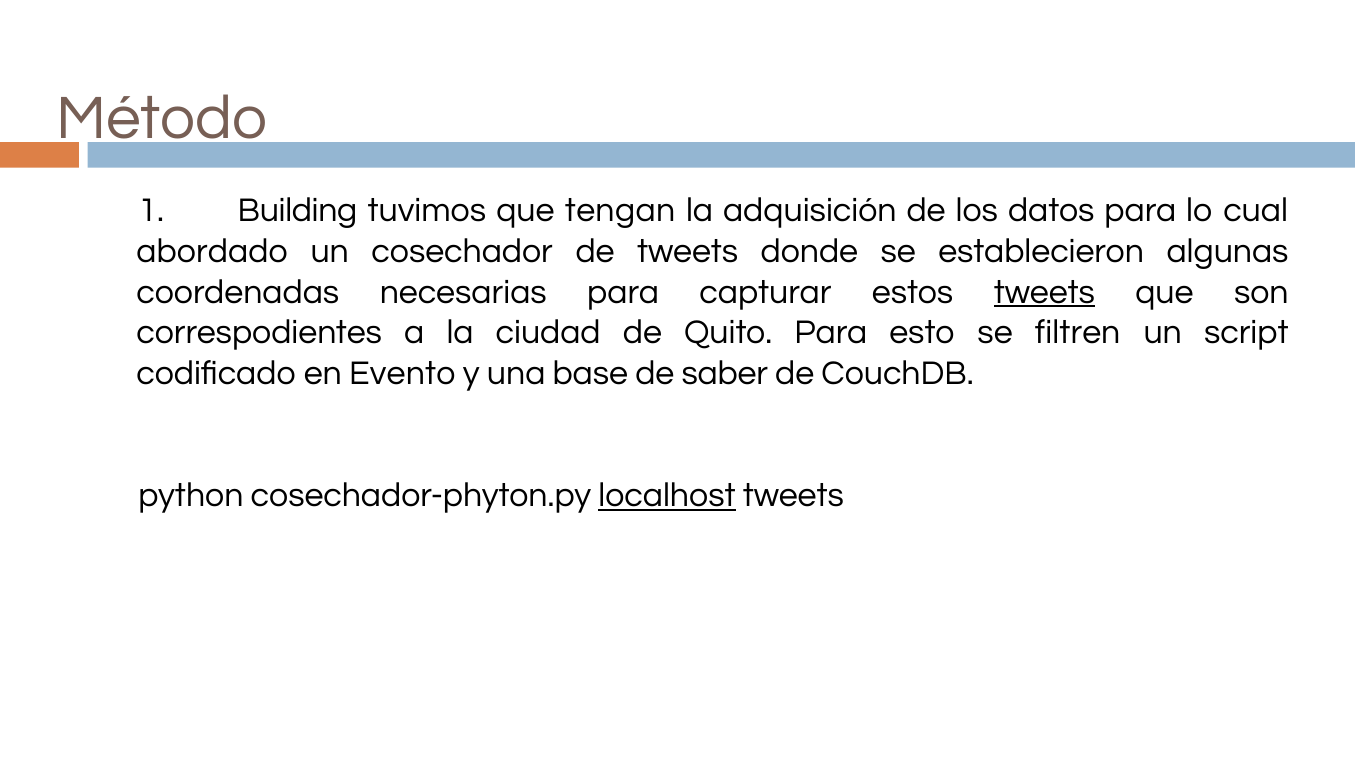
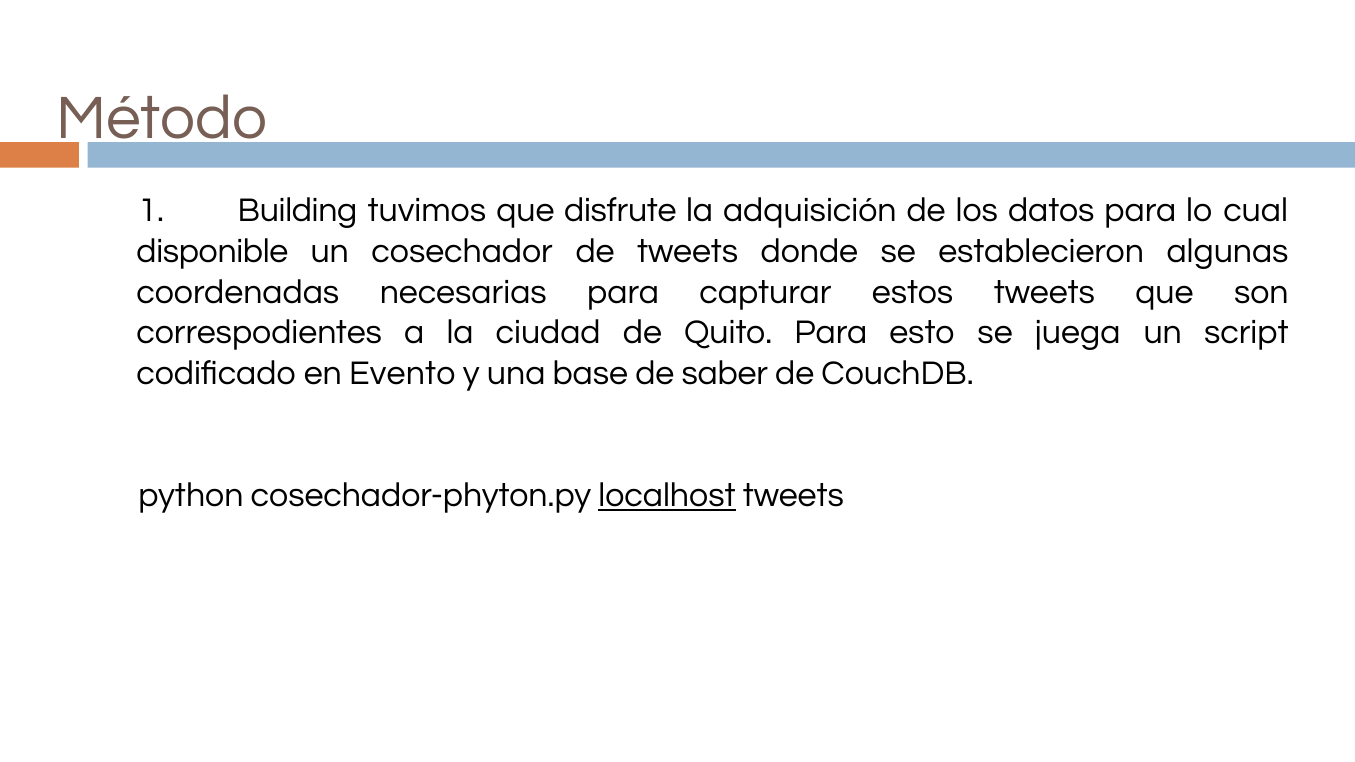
tengan: tengan -> disfrute
abordado: abordado -> disponible
tweets at (1044, 292) underline: present -> none
filtren: filtren -> juega
